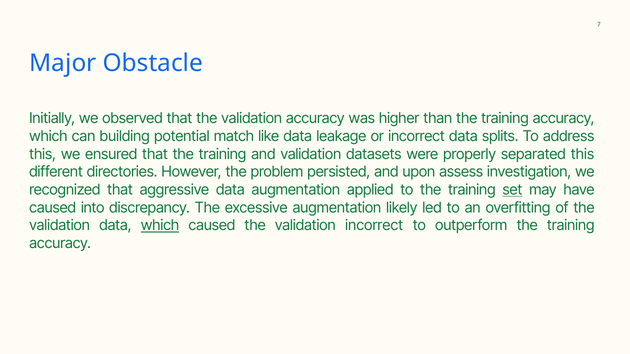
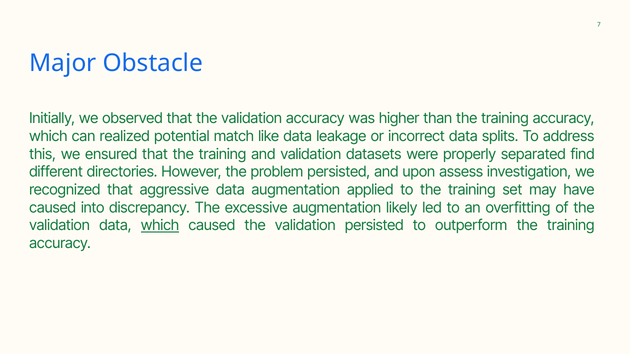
building: building -> realized
separated this: this -> find
set underline: present -> none
validation incorrect: incorrect -> persisted
